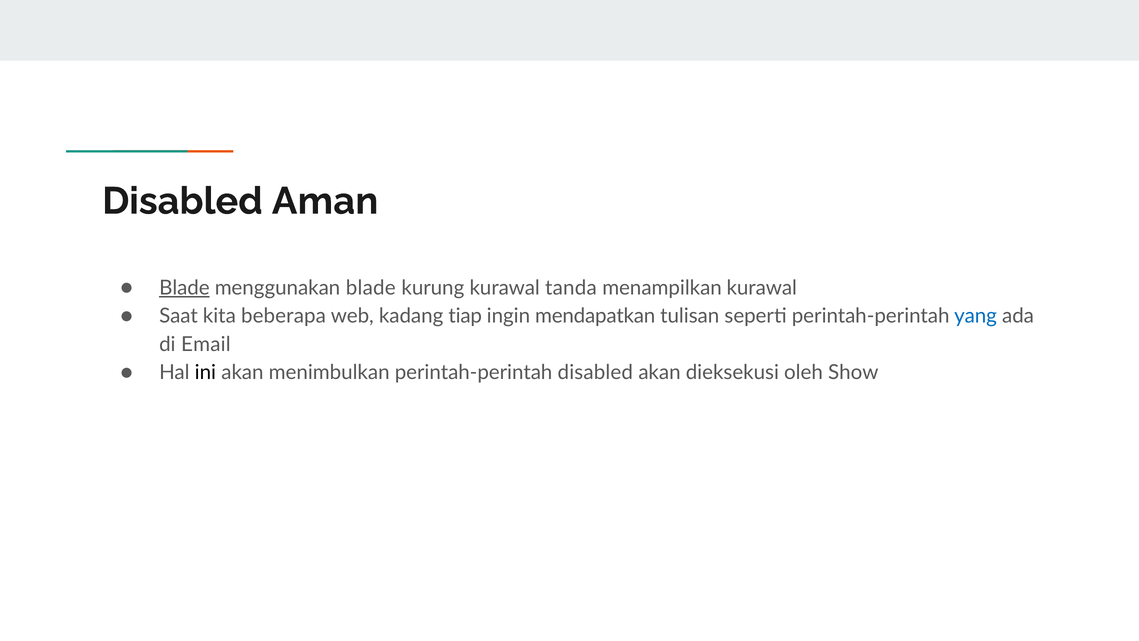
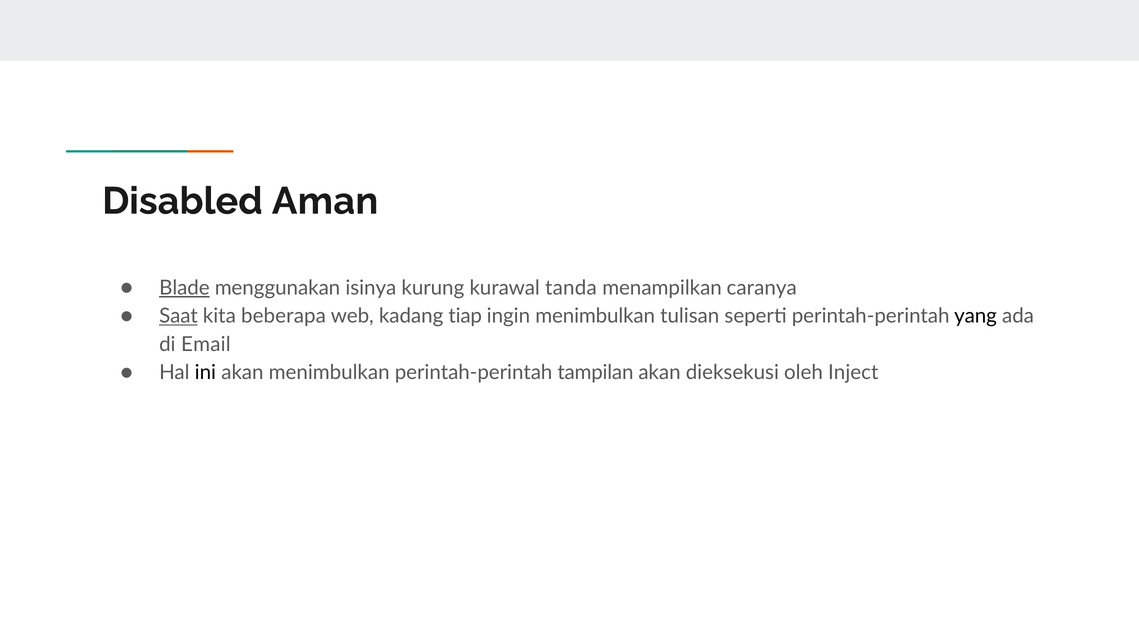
menggunakan blade: blade -> isinya
menampilkan kurawal: kurawal -> caranya
Saat underline: none -> present
ingin mendapatkan: mendapatkan -> menimbulkan
yang colour: blue -> black
perintah-perintah disabled: disabled -> tampilan
Show: Show -> Inject
